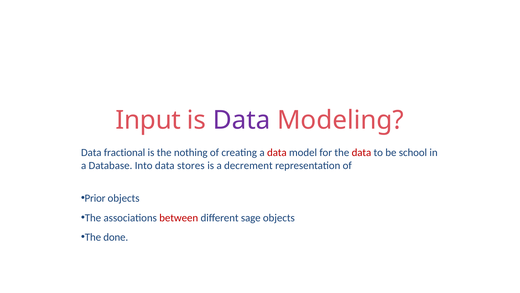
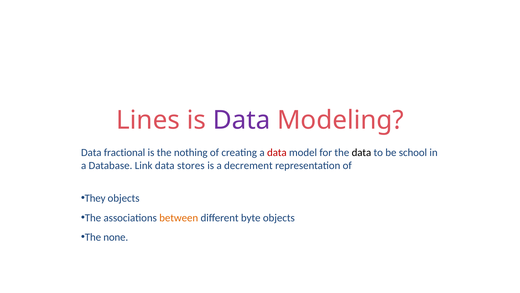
Input: Input -> Lines
data at (361, 152) colour: red -> black
Into: Into -> Link
Prior: Prior -> They
between colour: red -> orange
sage: sage -> byte
done: done -> none
